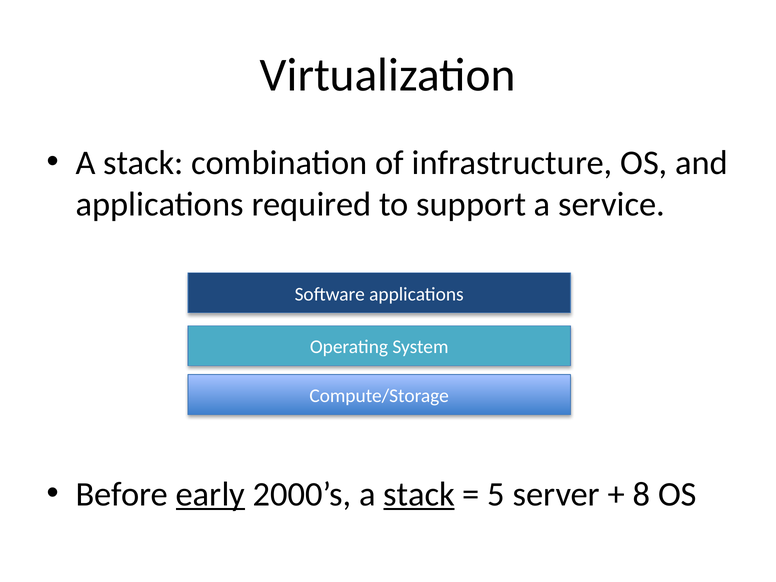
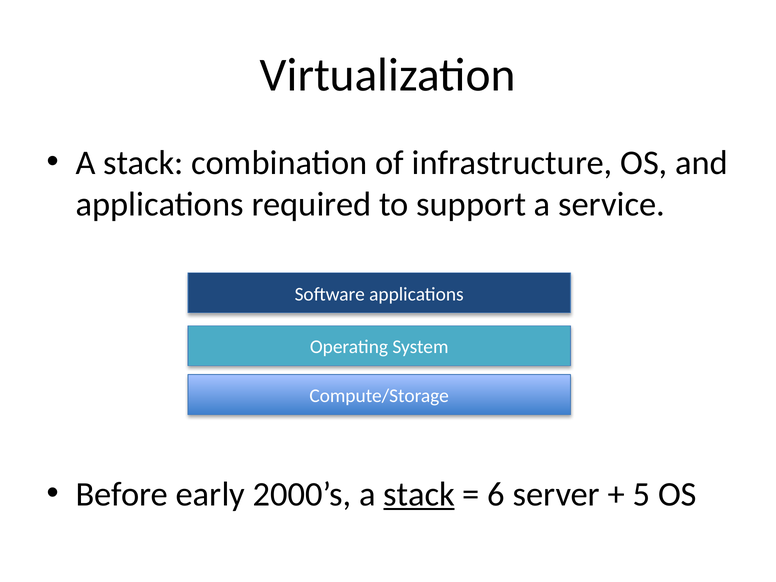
early underline: present -> none
5: 5 -> 6
8: 8 -> 5
